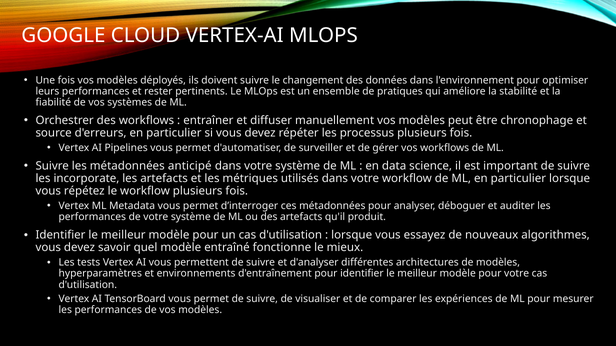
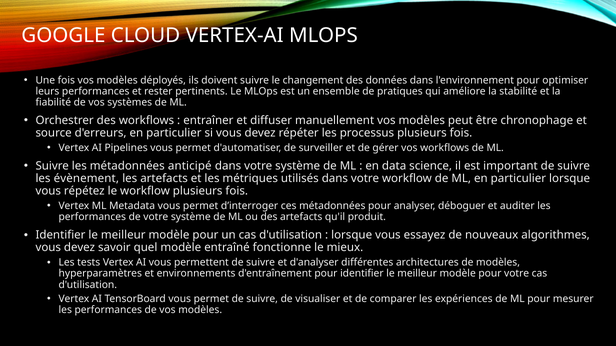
incorporate: incorporate -> évènement
